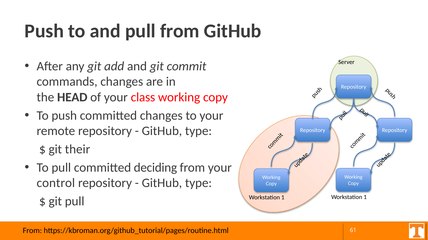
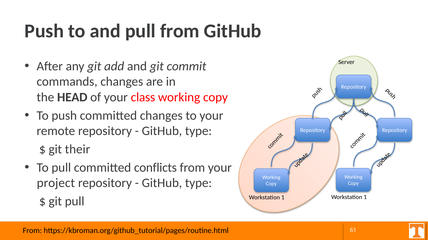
deciding: deciding -> conflicts
control: control -> project
